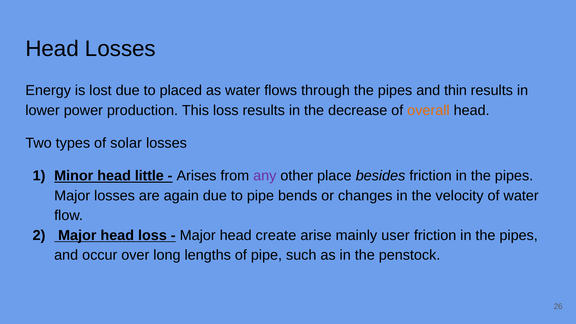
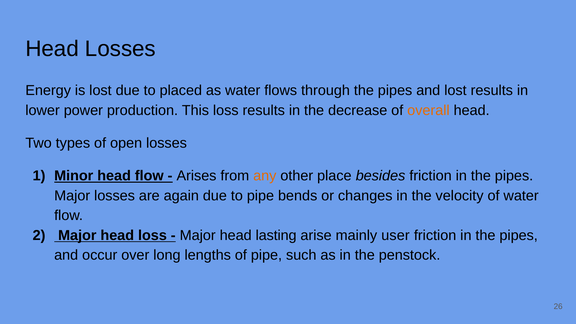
and thin: thin -> lost
solar: solar -> open
head little: little -> flow
any colour: purple -> orange
create: create -> lasting
